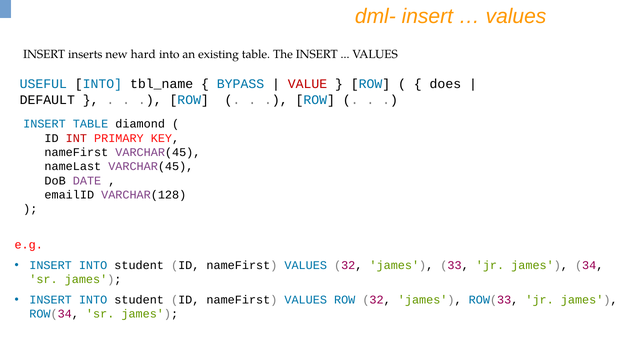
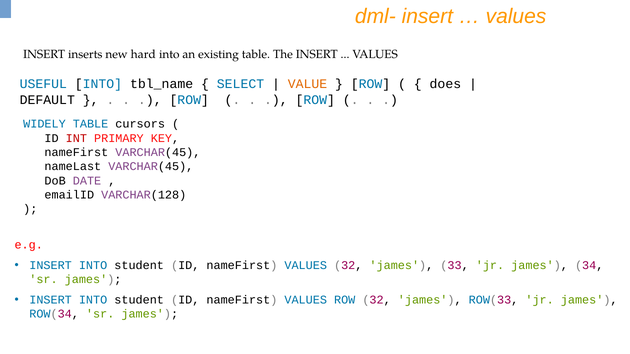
BYPASS: BYPASS -> SELECT
VALUE colour: red -> orange
INSERT at (44, 124): INSERT -> WIDELY
diamond: diamond -> cursors
